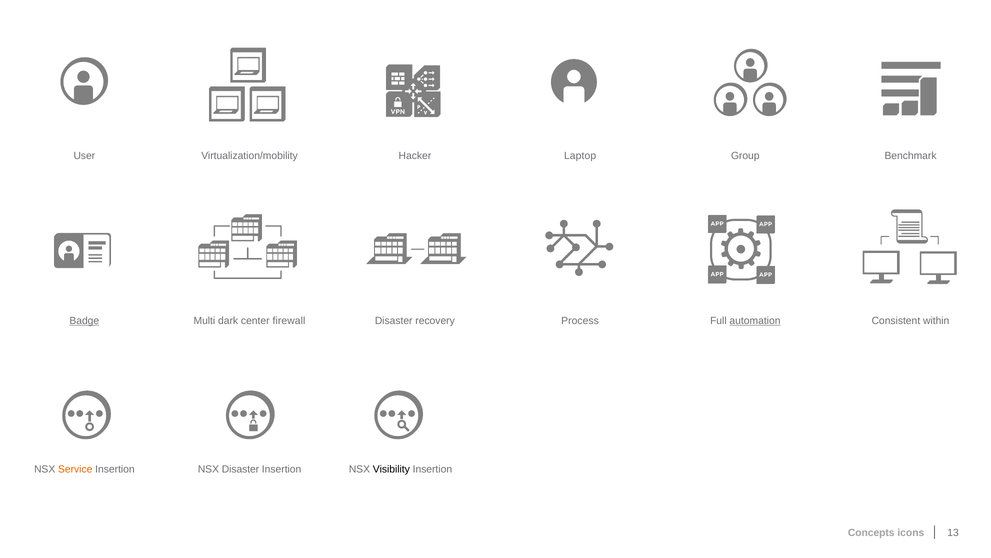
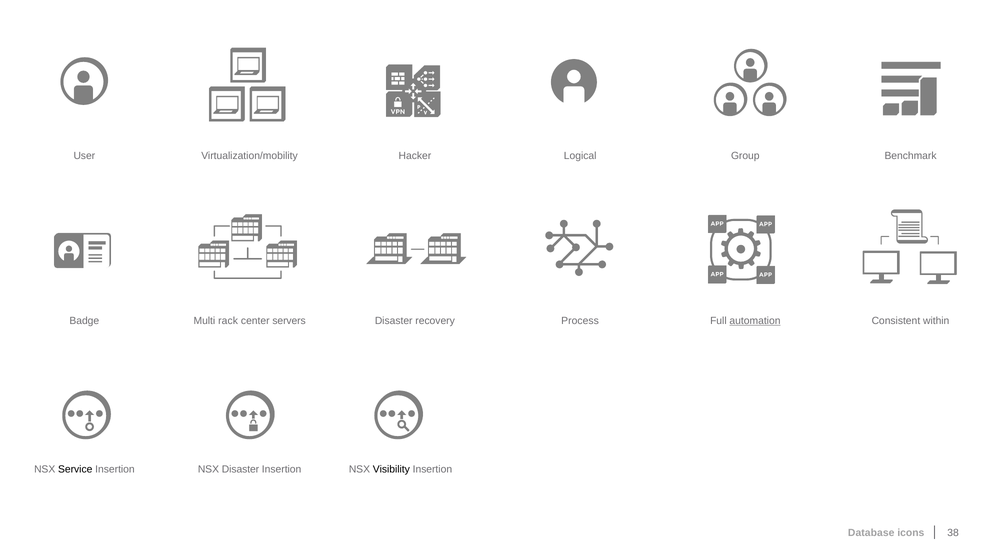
Laptop: Laptop -> Logical
Badge underline: present -> none
dark: dark -> rack
firewall: firewall -> servers
Service colour: orange -> black
Concepts: Concepts -> Database
13: 13 -> 38
